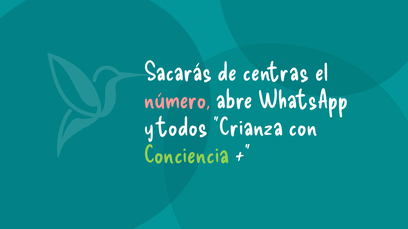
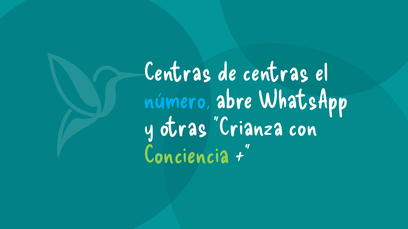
Sacarás at (178, 73): Sacarás -> Centras
número colour: pink -> light blue
todos: todos -> otras
